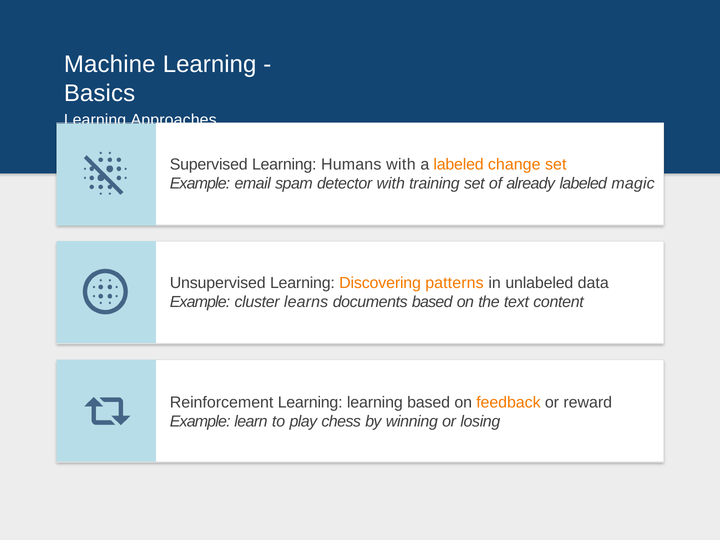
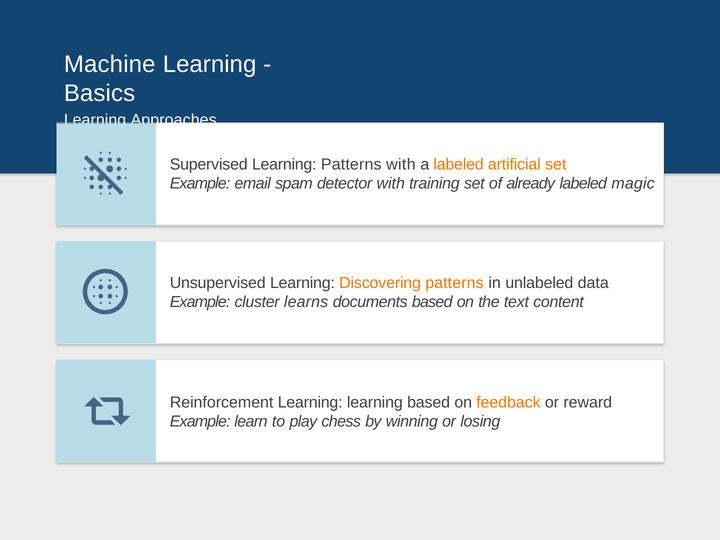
Learning Humans: Humans -> Patterns
change: change -> artificial
